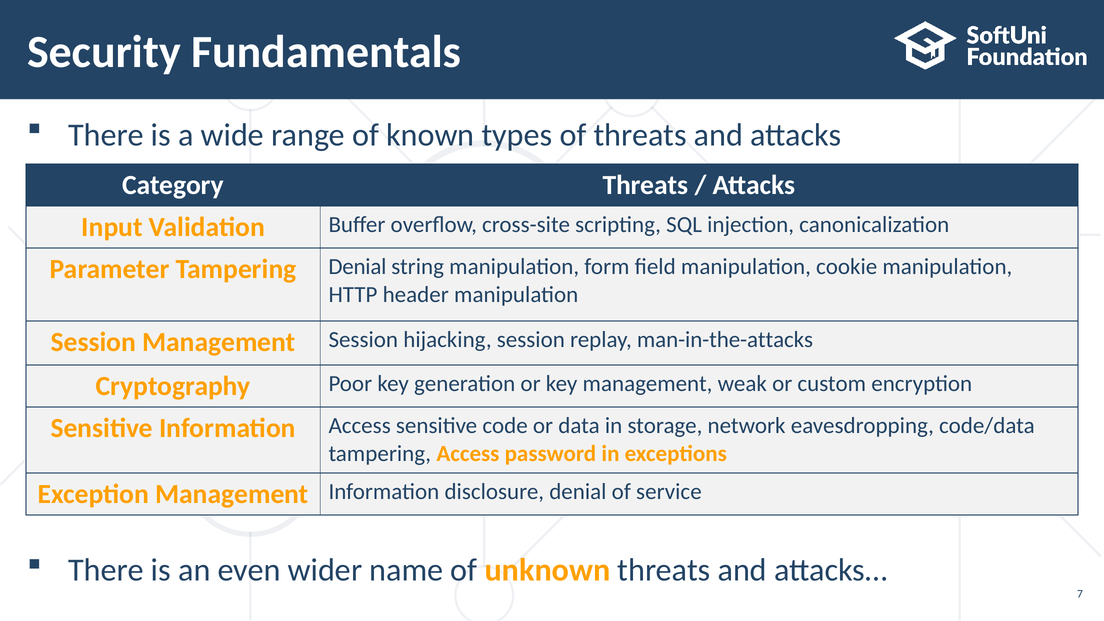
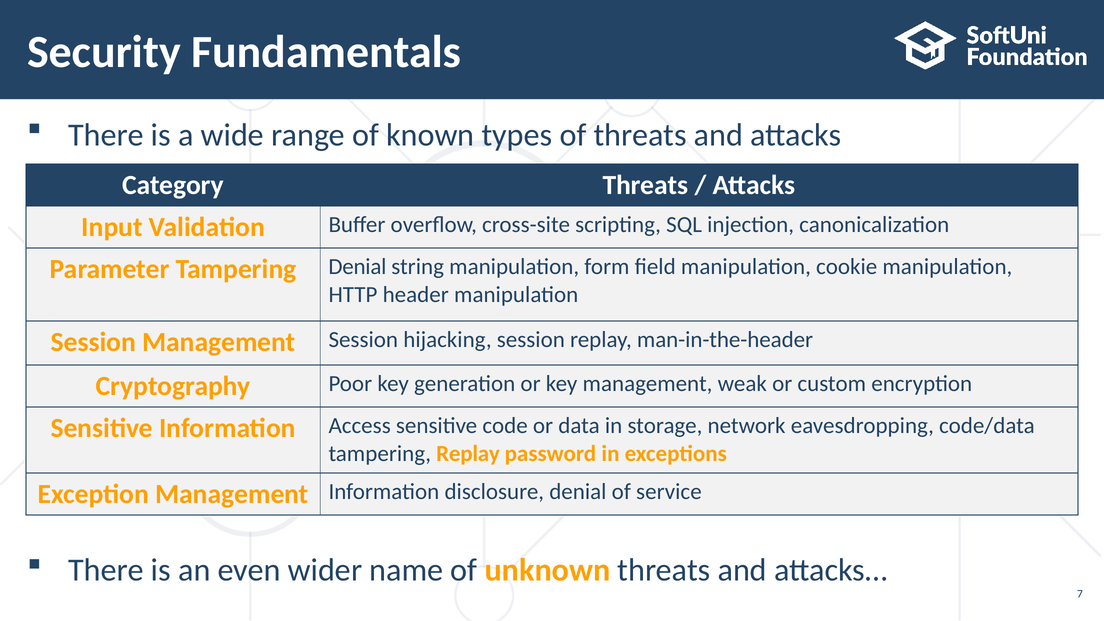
man-in-the-attacks: man-in-the-attacks -> man-in-the-header
tampering Access: Access -> Replay
